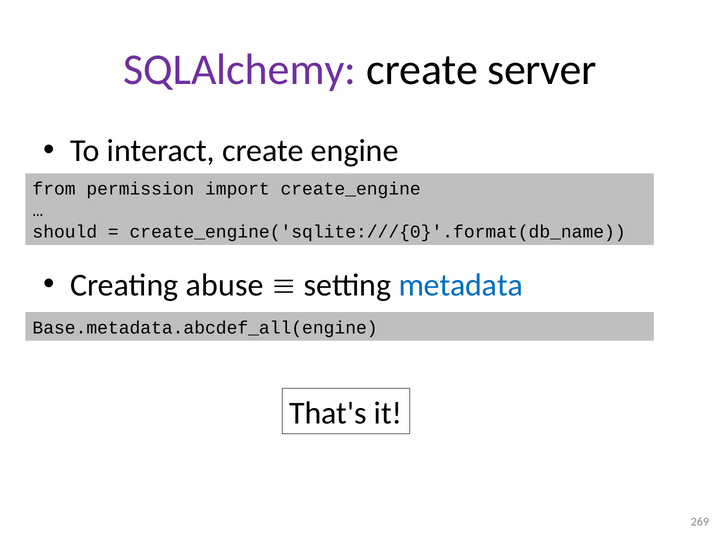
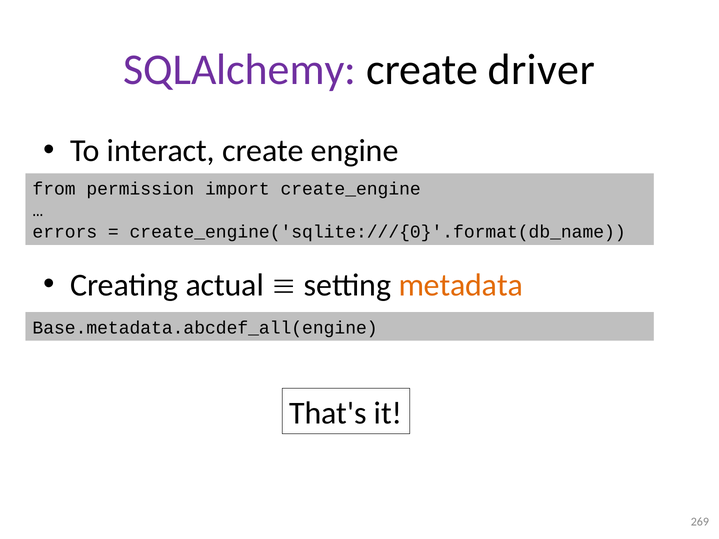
server: server -> driver
should: should -> errors
abuse: abuse -> actual
metadata colour: blue -> orange
